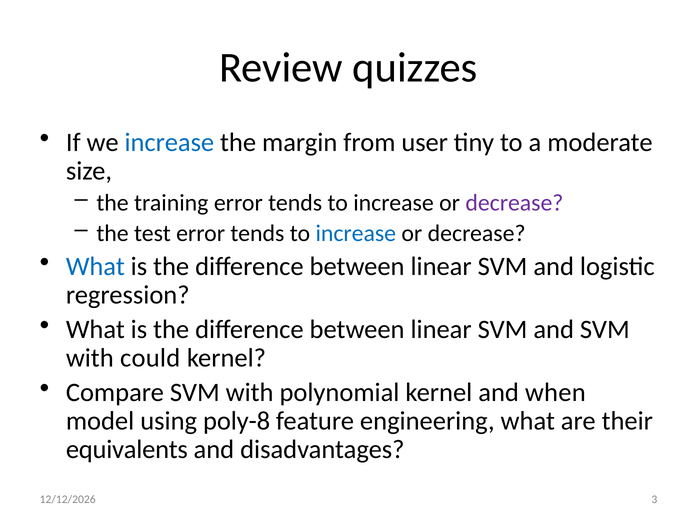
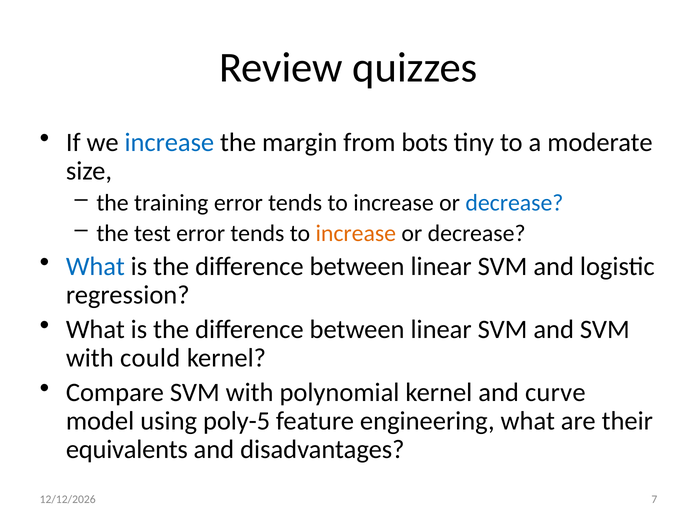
user: user -> bots
decrease at (514, 203) colour: purple -> blue
increase at (356, 233) colour: blue -> orange
when: when -> curve
poly-8: poly-8 -> poly-5
3: 3 -> 7
